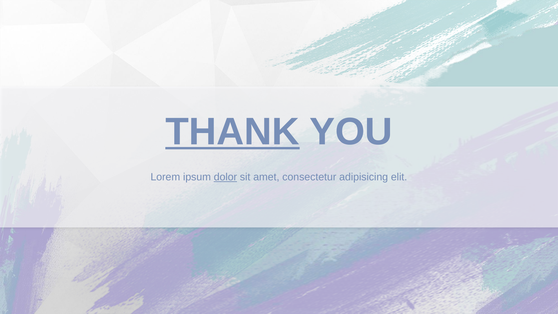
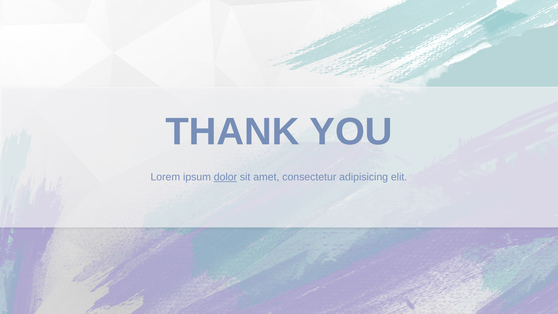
THANK underline: present -> none
